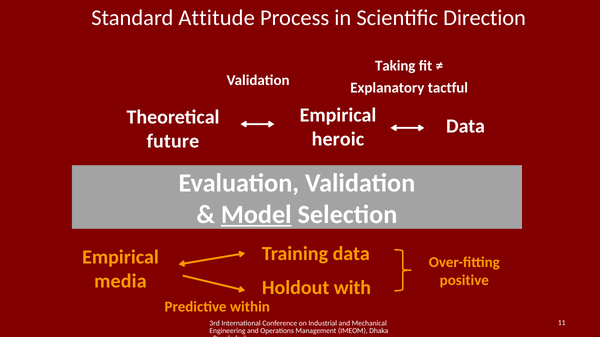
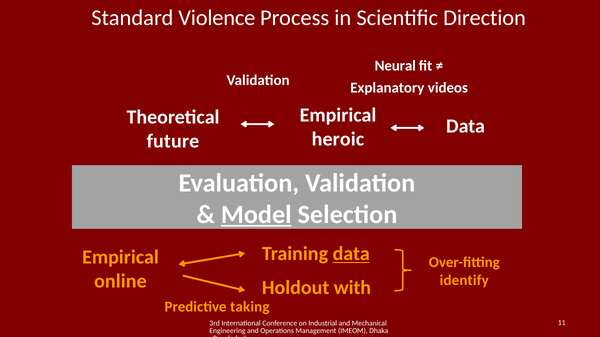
Attitude: Attitude -> Violence
Taking: Taking -> Neural
tactful: tactful -> videos
data at (351, 254) underline: none -> present
media: media -> online
positive: positive -> identify
within: within -> taking
